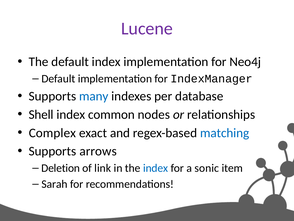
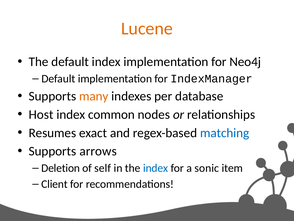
Lucene colour: purple -> orange
many colour: blue -> orange
Shell: Shell -> Host
Complex: Complex -> Resumes
link: link -> self
Sarah: Sarah -> Client
